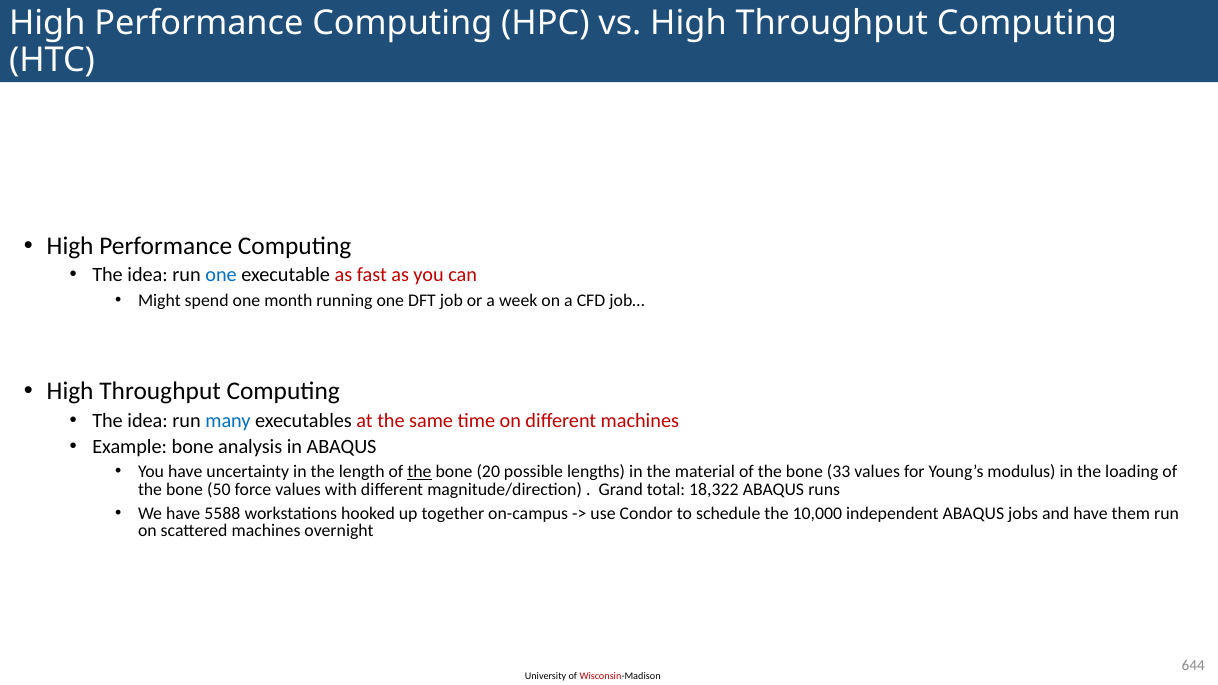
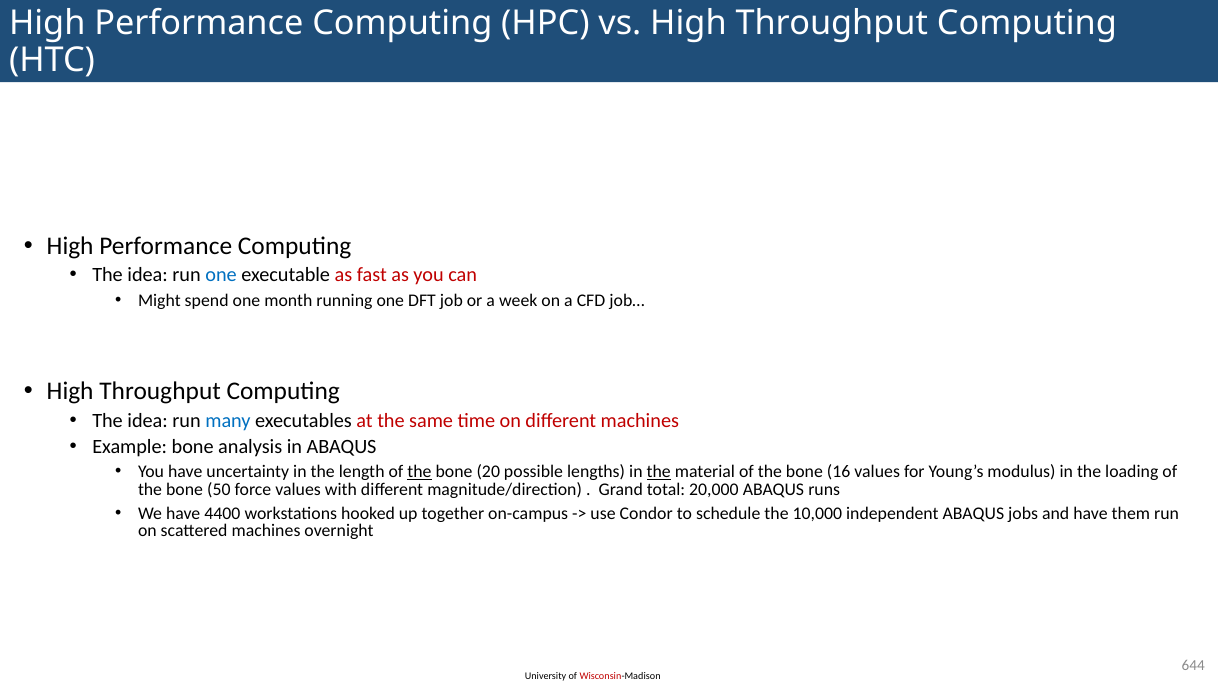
the at (659, 472) underline: none -> present
33: 33 -> 16
18,322: 18,322 -> 20,000
5588: 5588 -> 4400
